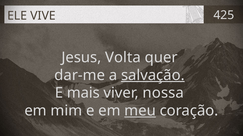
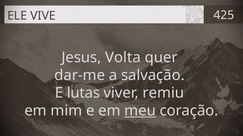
salvação underline: present -> none
mais: mais -> lutas
nossa: nossa -> remiu
